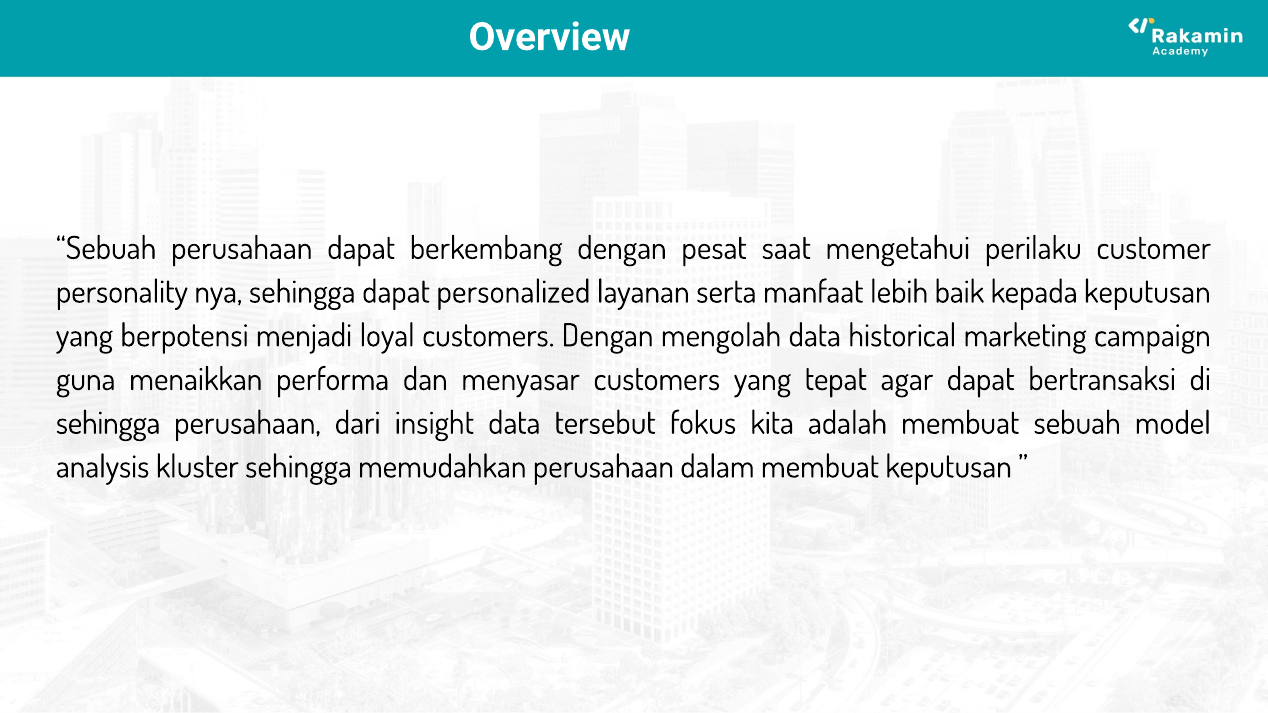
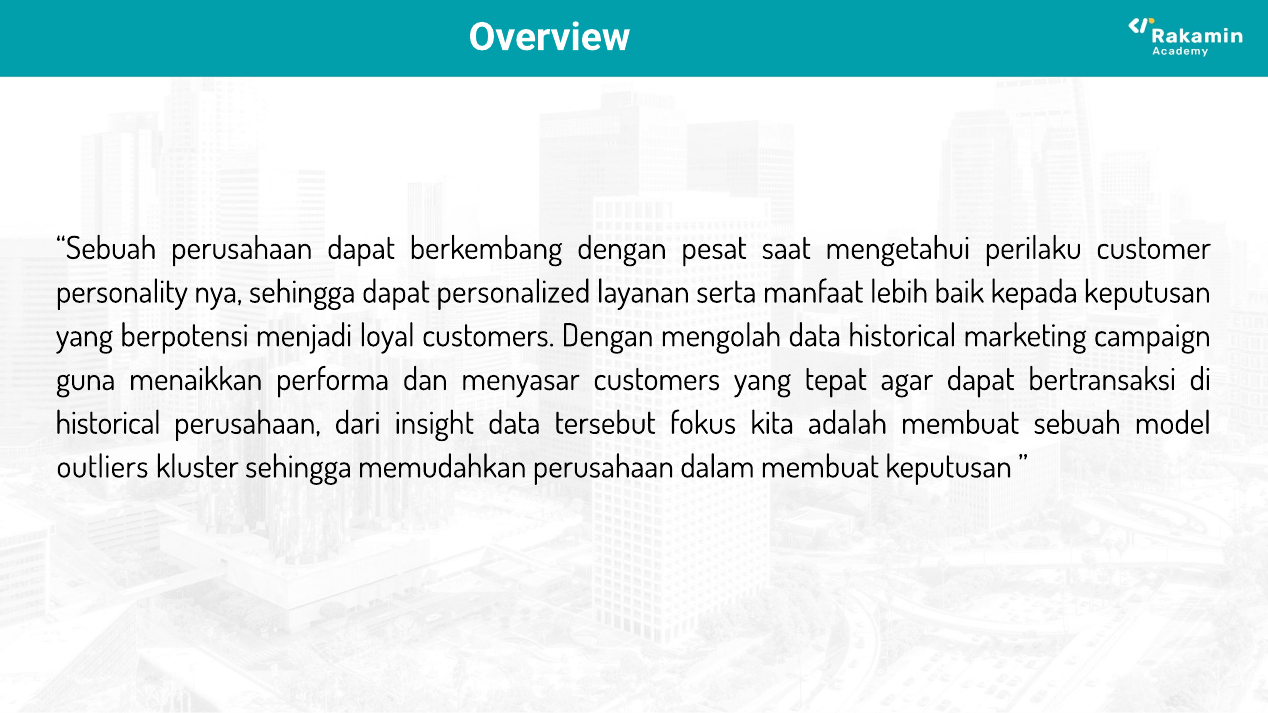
sehingga at (108, 424): sehingga -> historical
analysis: analysis -> outliers
